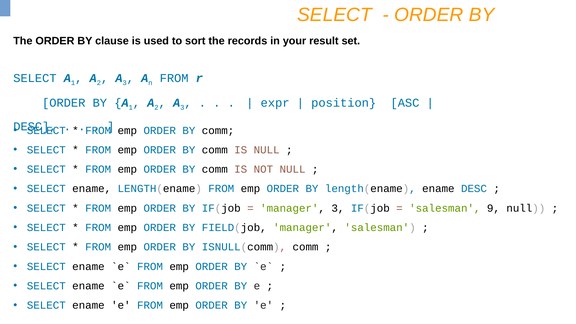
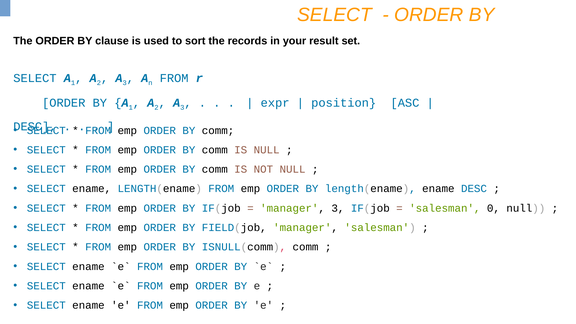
9: 9 -> 0
